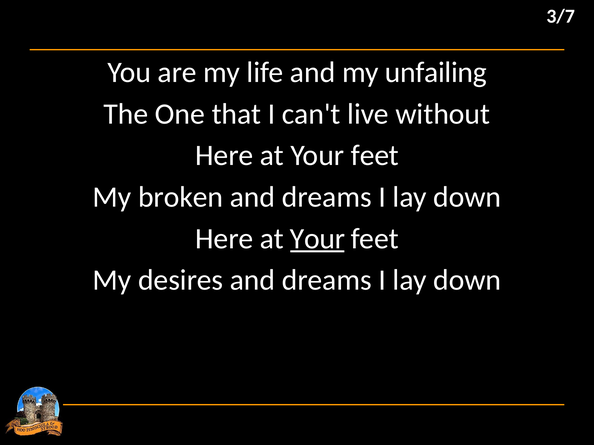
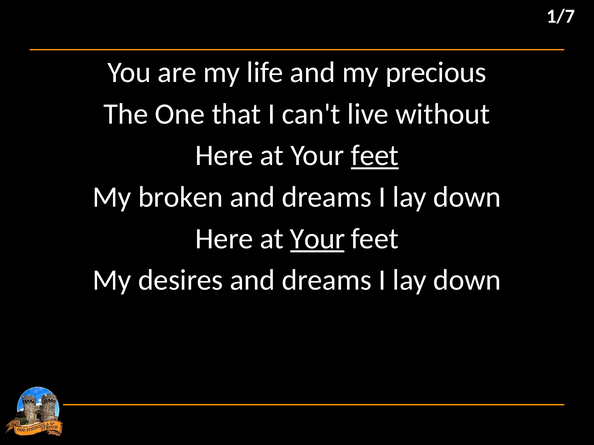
3/7: 3/7 -> 1/7
unfailing: unfailing -> precious
feet at (375, 156) underline: none -> present
